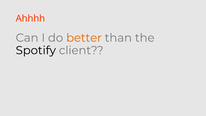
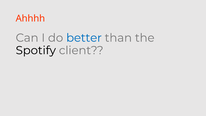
better colour: orange -> blue
